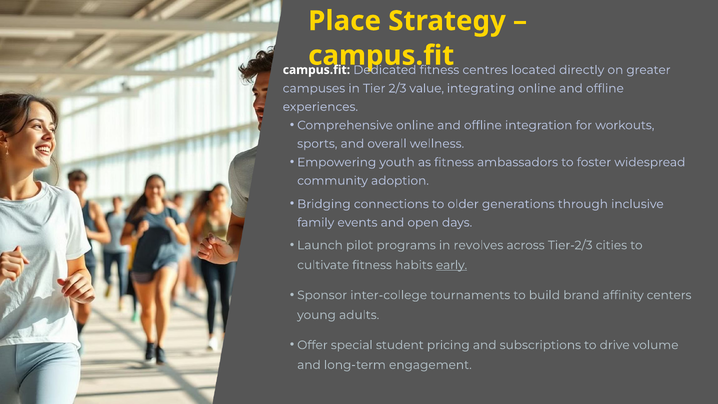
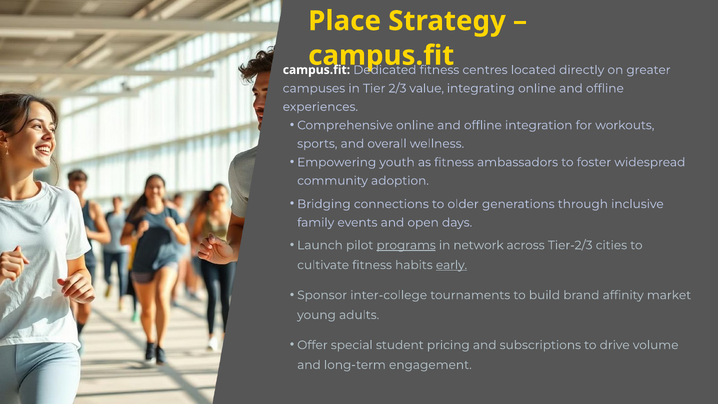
programs underline: none -> present
revolves: revolves -> network
centers: centers -> market
